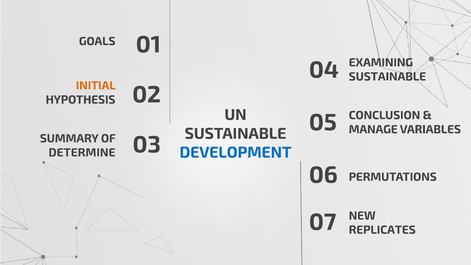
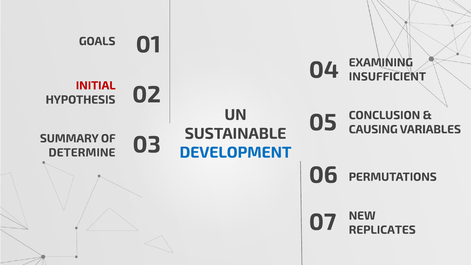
SUSTAINABLE at (387, 77): SUSTAINABLE -> INSUFFICIENT
INITIAL colour: orange -> red
MANAGE: MANAGE -> CAUSING
